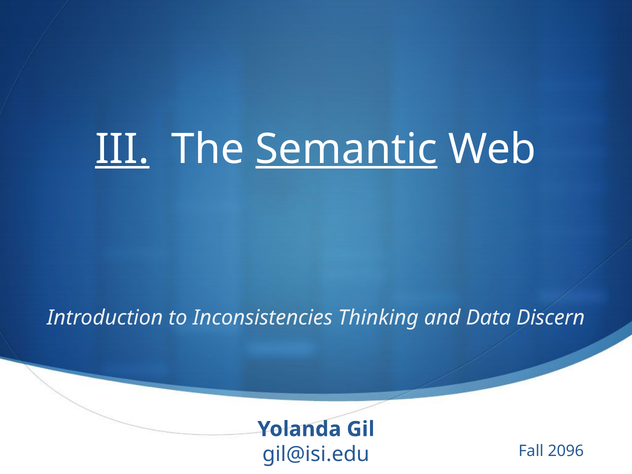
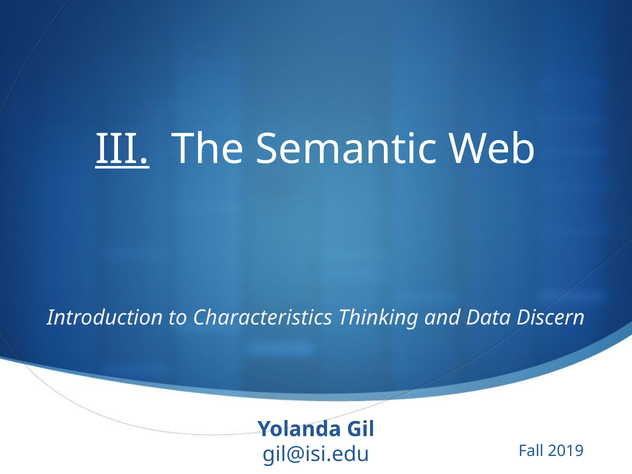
Semantic underline: present -> none
Inconsistencies: Inconsistencies -> Characteristics
2096: 2096 -> 2019
